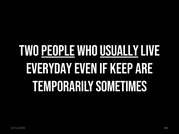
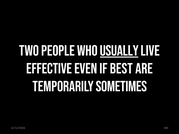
PEOPLE underline: present -> none
EVERYDAY: EVERYDAY -> EFFECTIVE
KEEP: KEEP -> BEST
